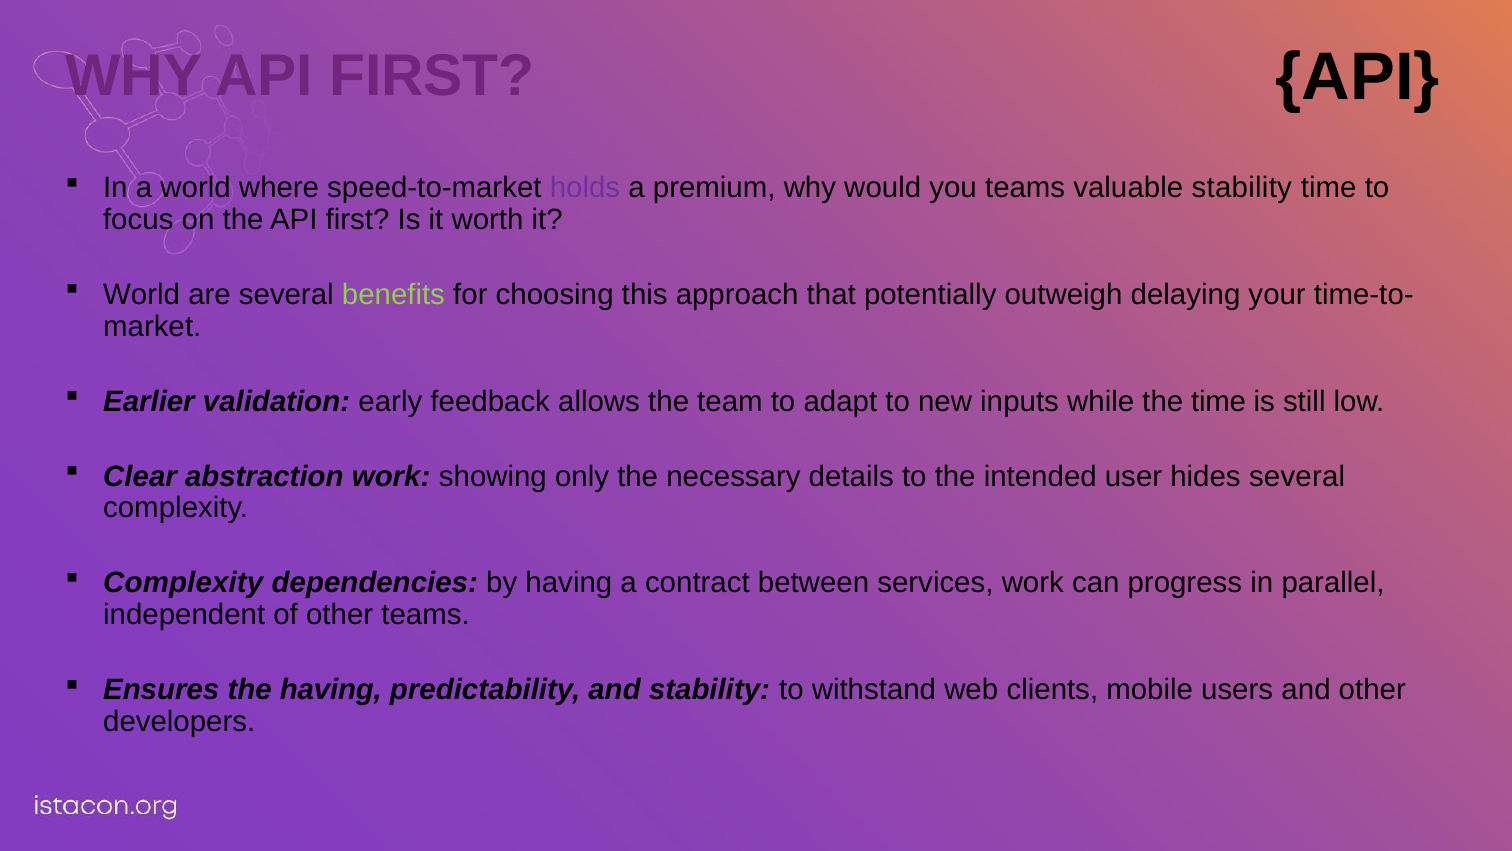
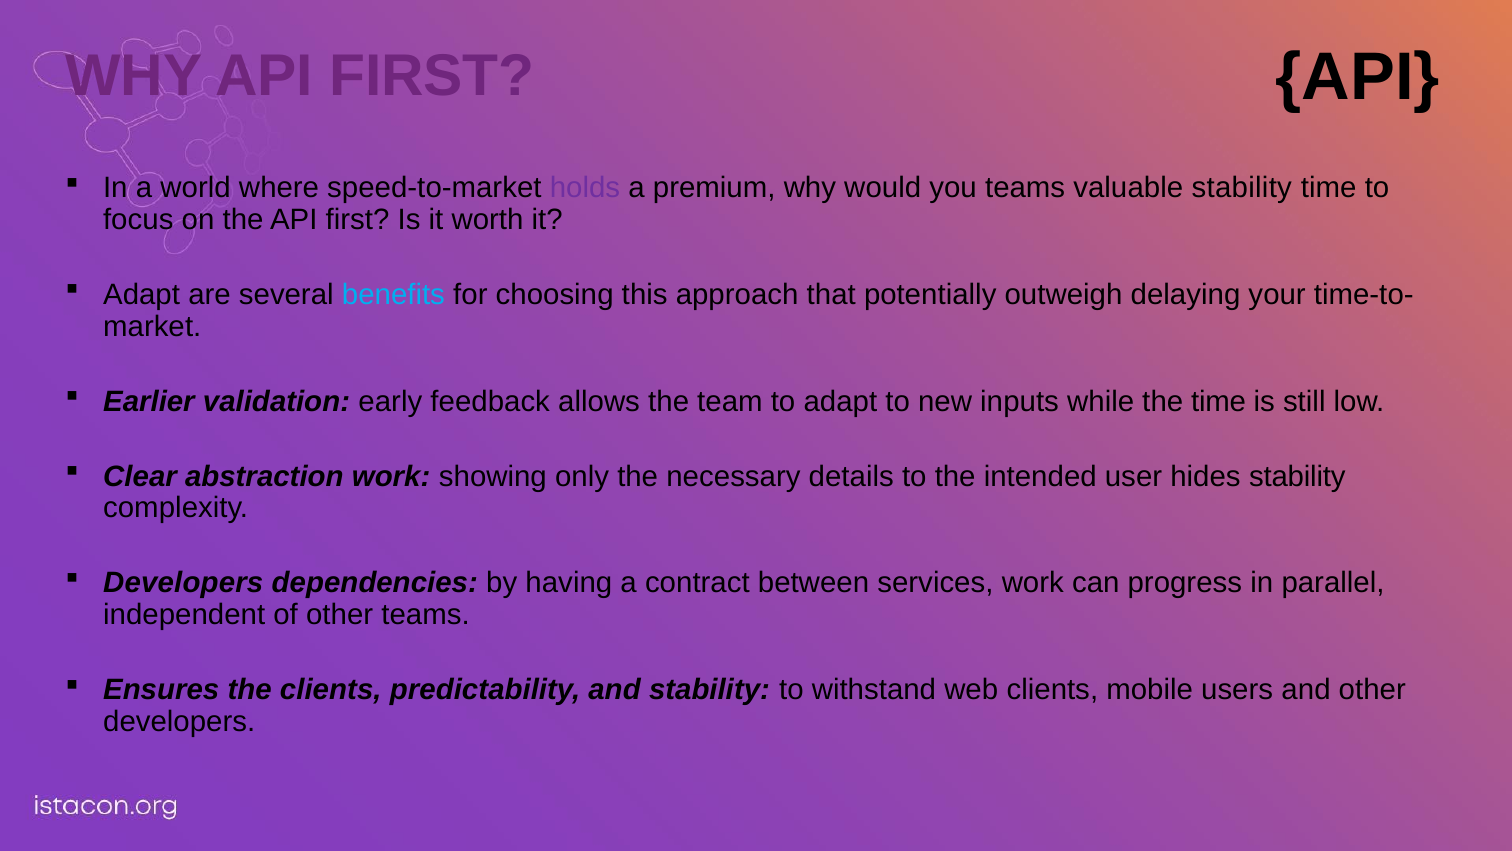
World at (142, 294): World -> Adapt
benefits colour: light green -> light blue
hides several: several -> stability
Complexity at (183, 583): Complexity -> Developers
the having: having -> clients
